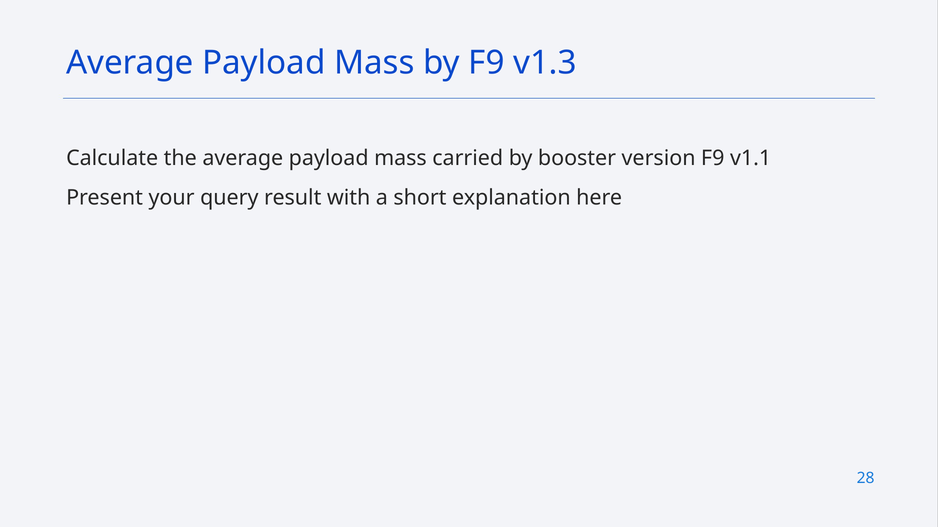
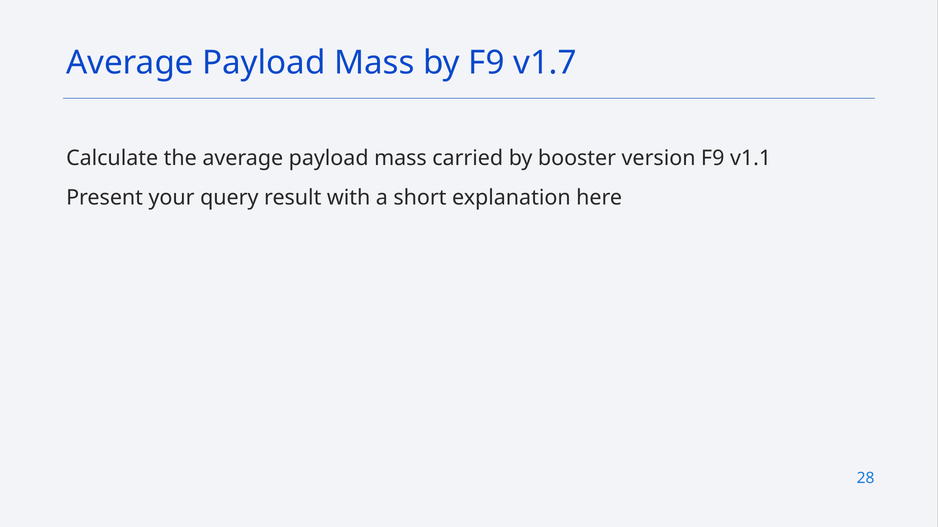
v1.3: v1.3 -> v1.7
